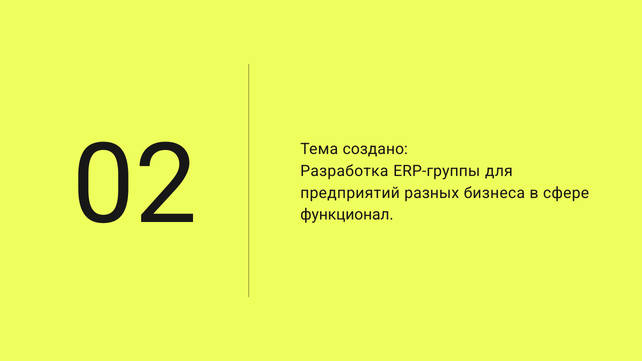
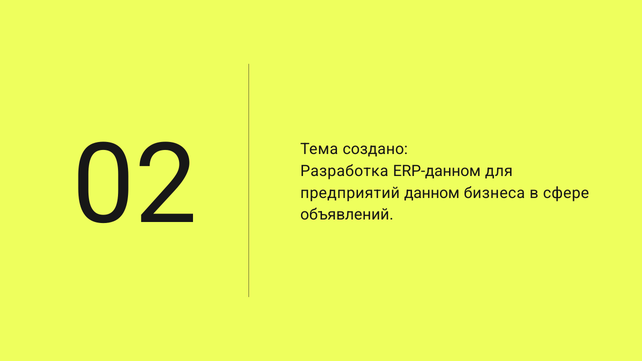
ERP-группы: ERP-группы -> ERP-данном
разных: разных -> данном
функционал: функционал -> объявлений
